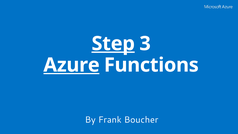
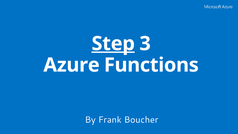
Azure underline: present -> none
